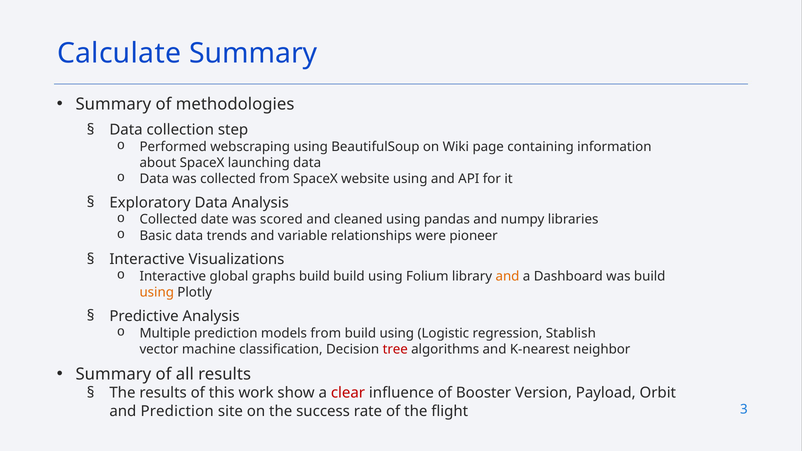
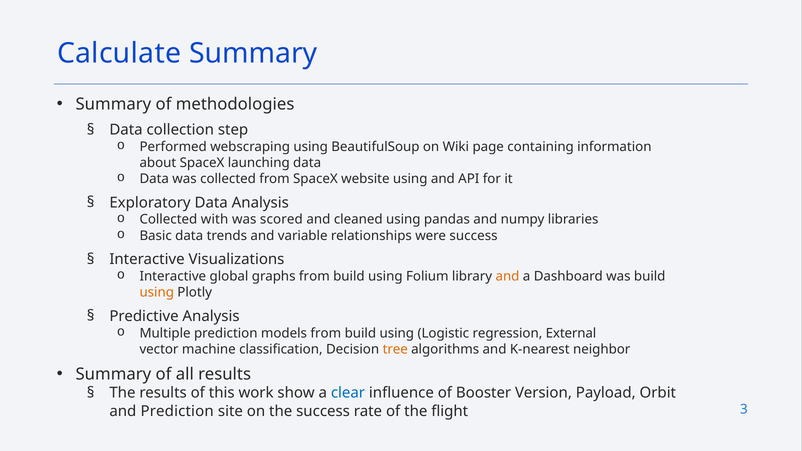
date: date -> with
were pioneer: pioneer -> success
graphs build: build -> from
Stablish: Stablish -> External
tree colour: red -> orange
clear colour: red -> blue
